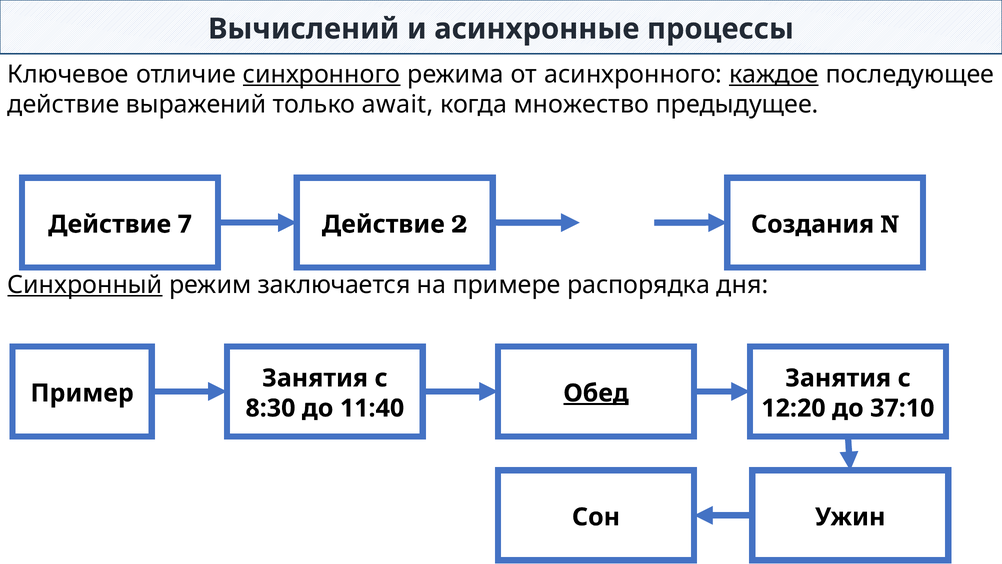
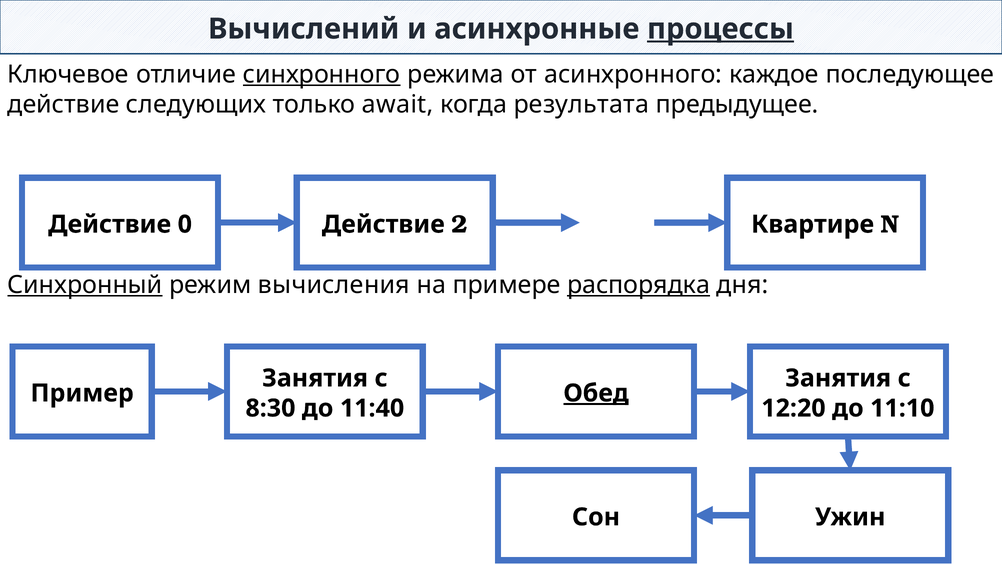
процессы underline: none -> present
каждое underline: present -> none
выражений: выражений -> следующих
множество: множество -> результата
7: 7 -> 0
Создания: Создания -> Квартире
заключается: заключается -> вычисления
распорядка underline: none -> present
37:10: 37:10 -> 11:10
